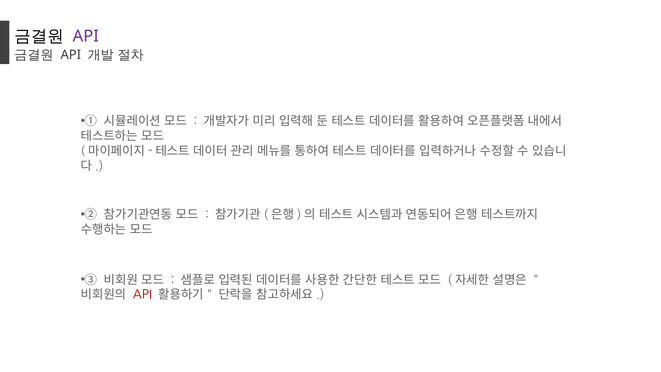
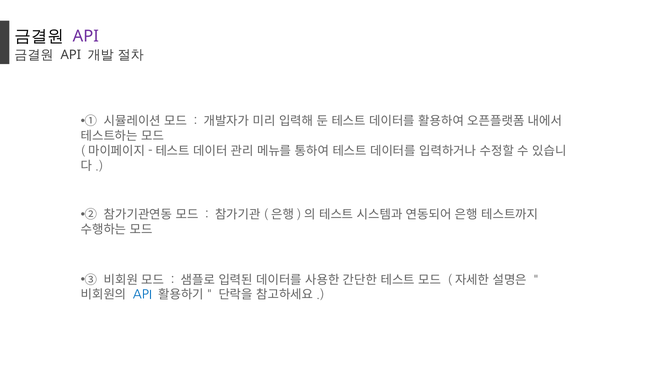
API at (142, 295) colour: red -> blue
